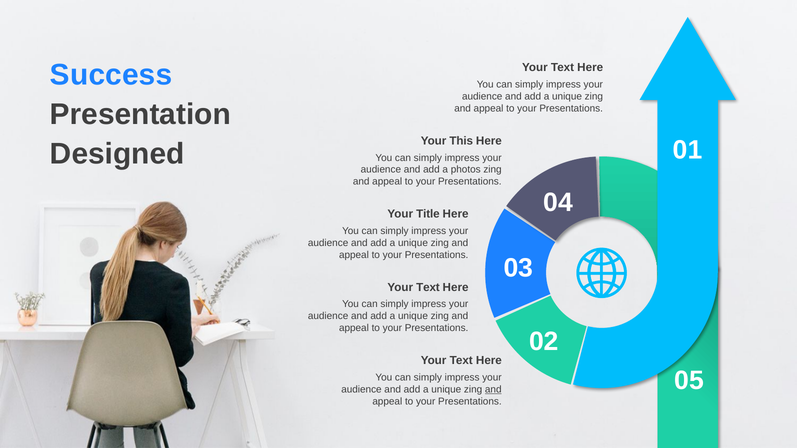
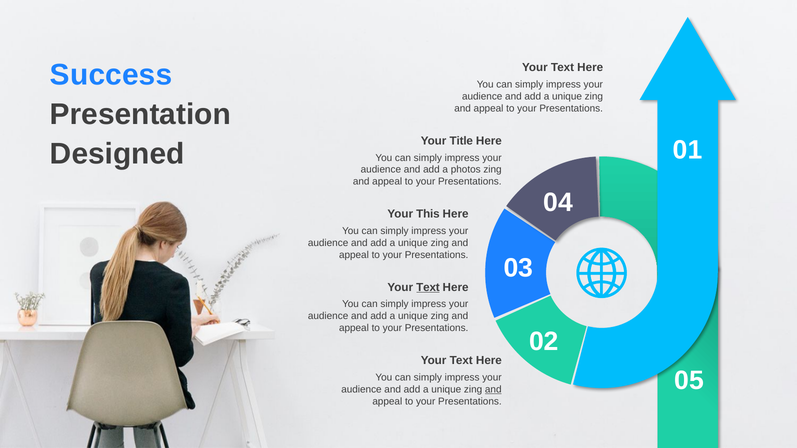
This: This -> Title
Title: Title -> This
Text at (428, 287) underline: none -> present
